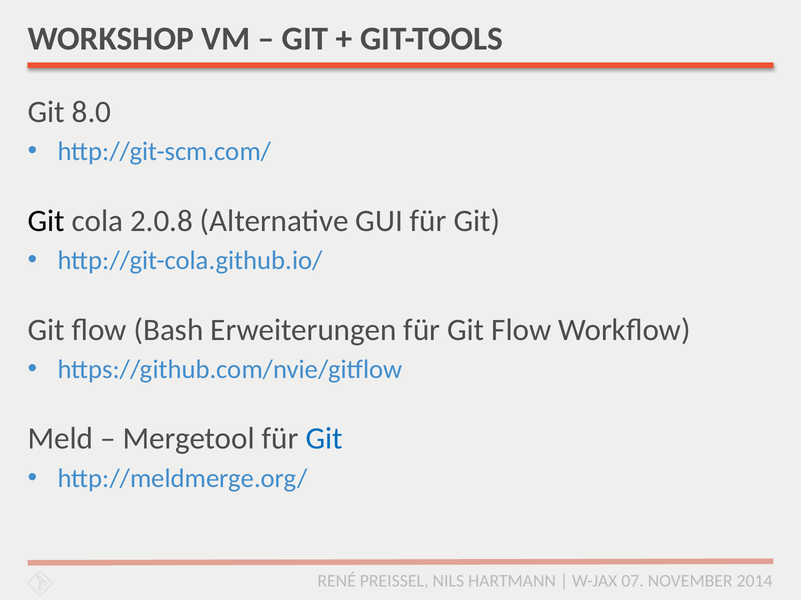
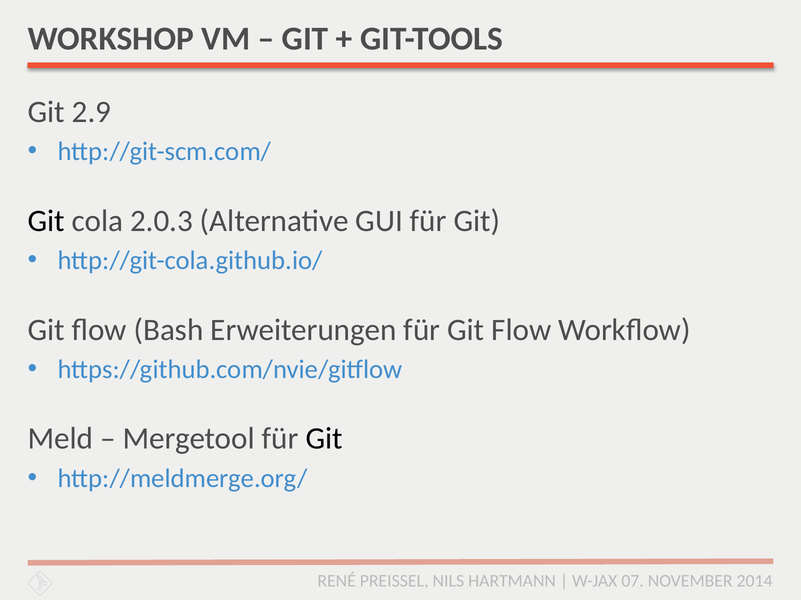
8.0: 8.0 -> 2.9
2.0.8: 2.0.8 -> 2.0.3
Git at (324, 439) colour: blue -> black
